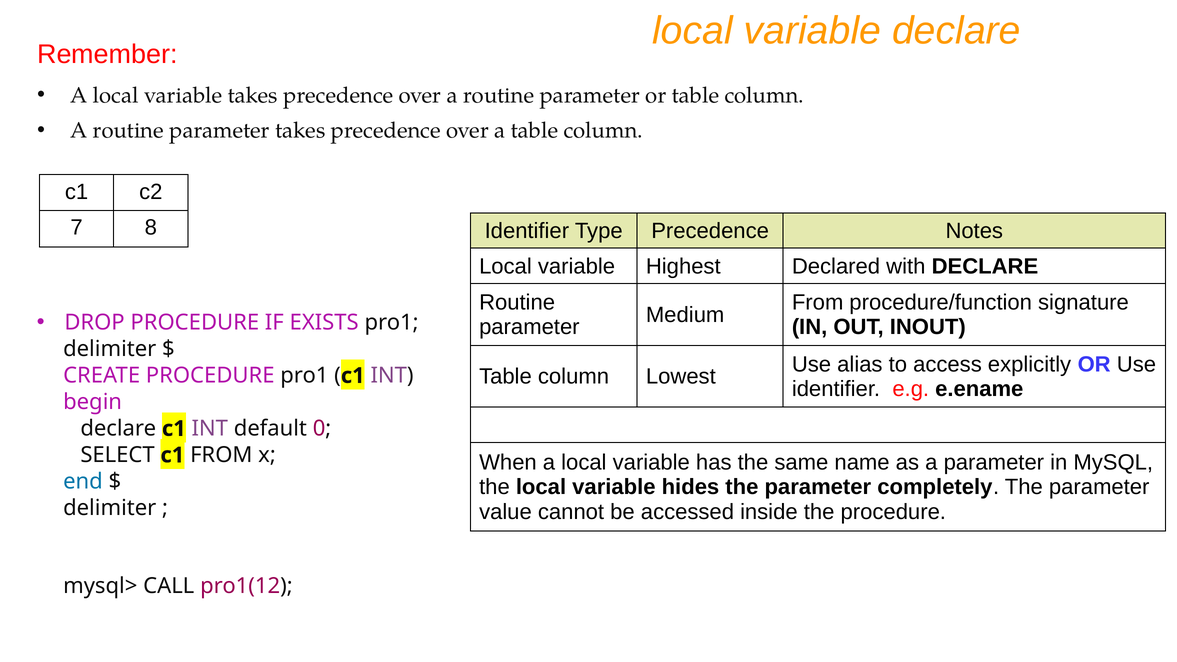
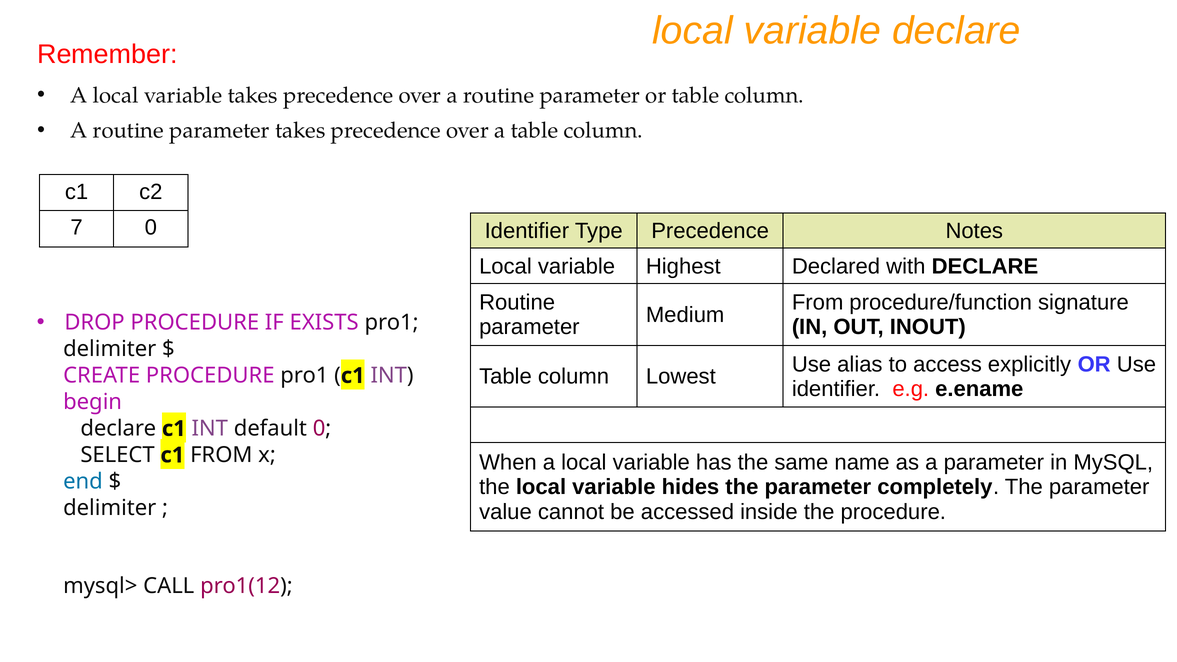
7 8: 8 -> 0
